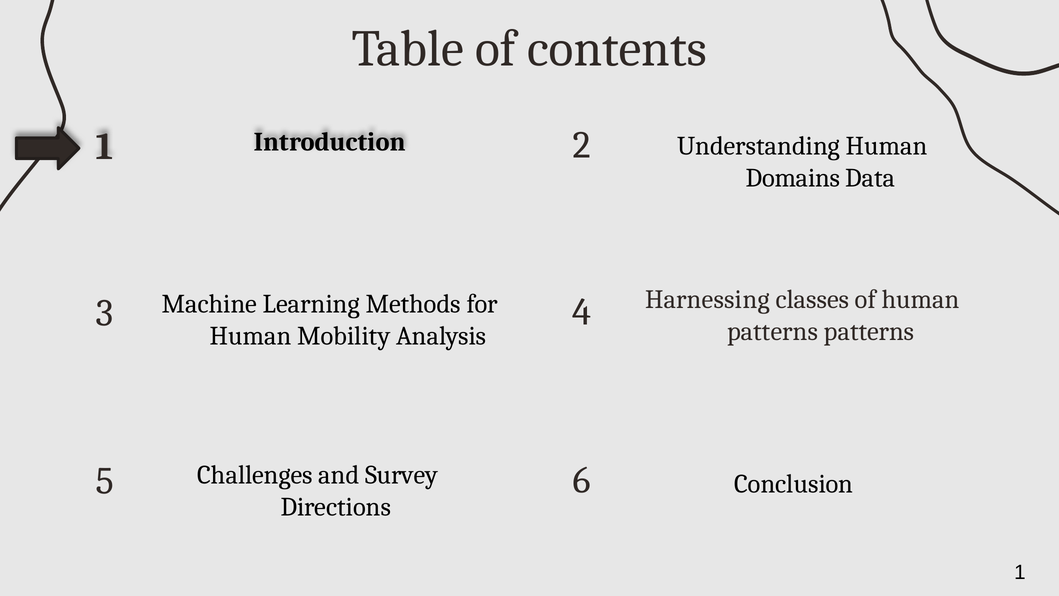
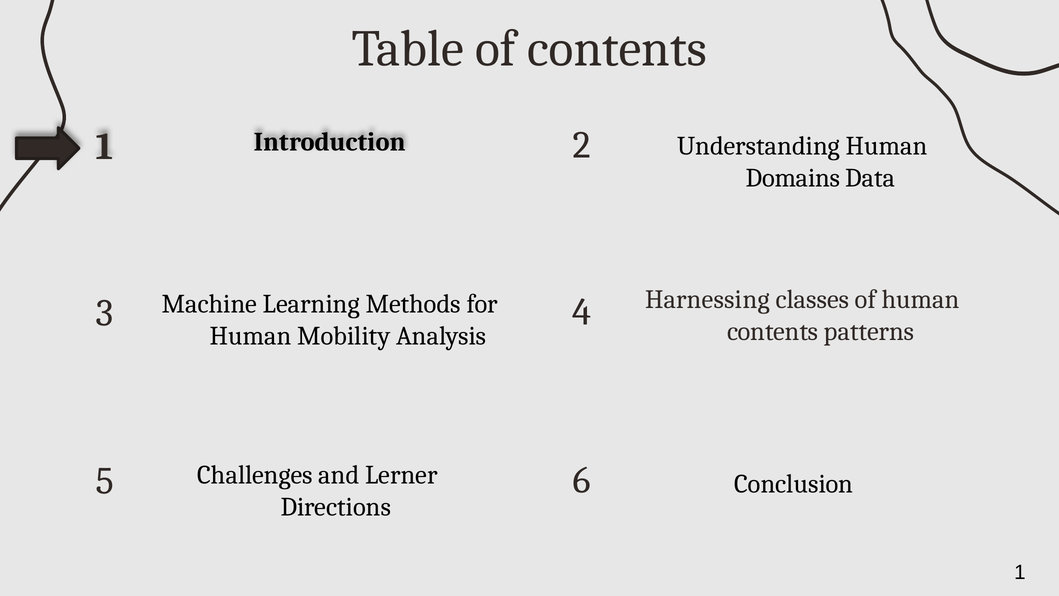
patterns at (773, 331): patterns -> contents
Survey: Survey -> Lerner
